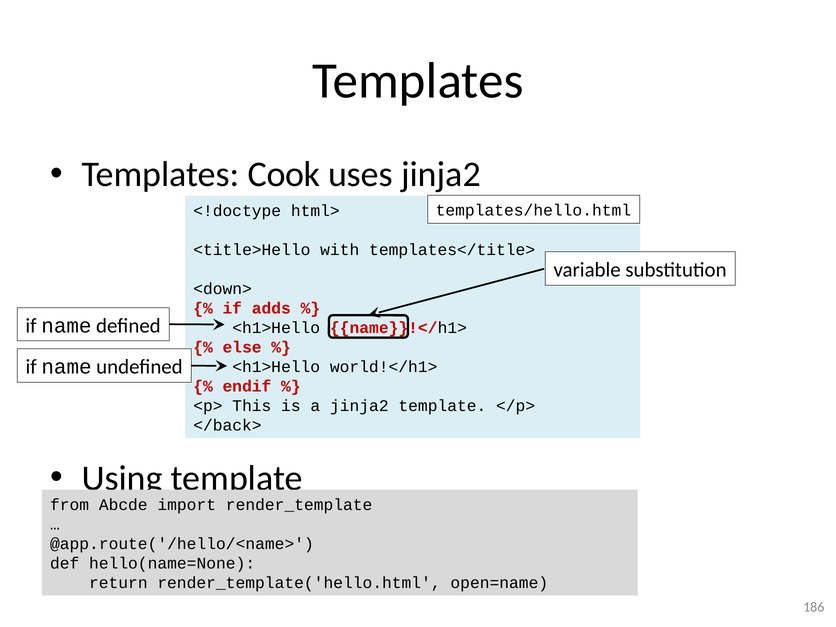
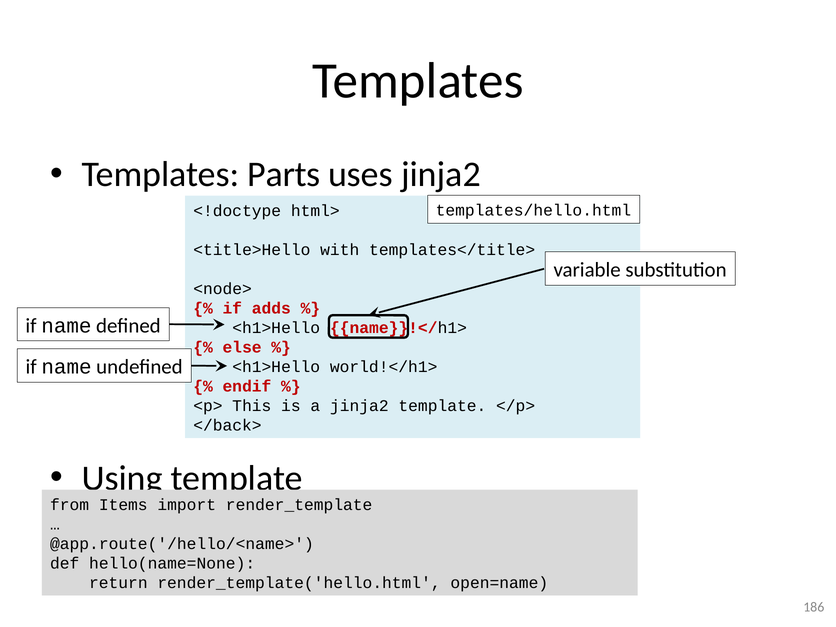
Cook: Cook -> Parts
<down>: <down> -> <node>
Abcde: Abcde -> Items
